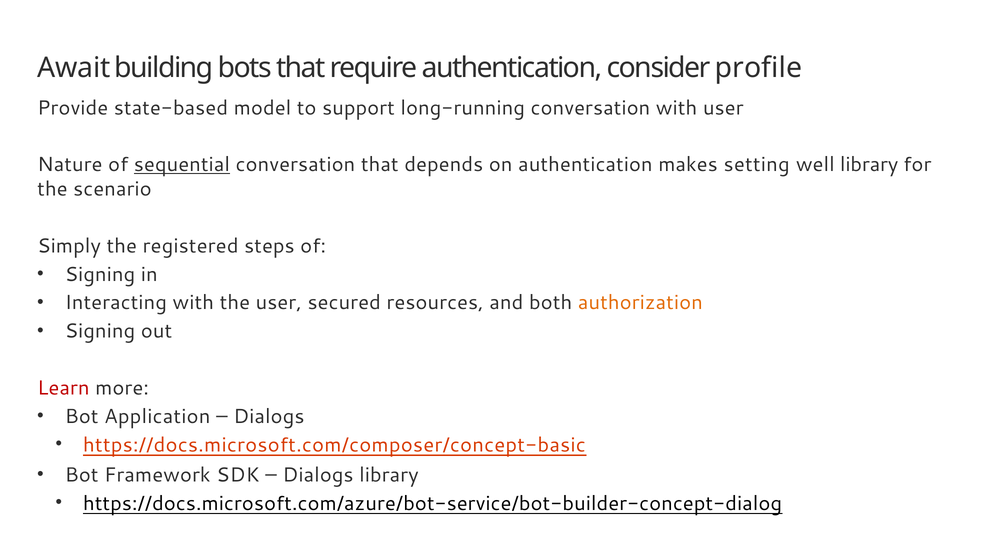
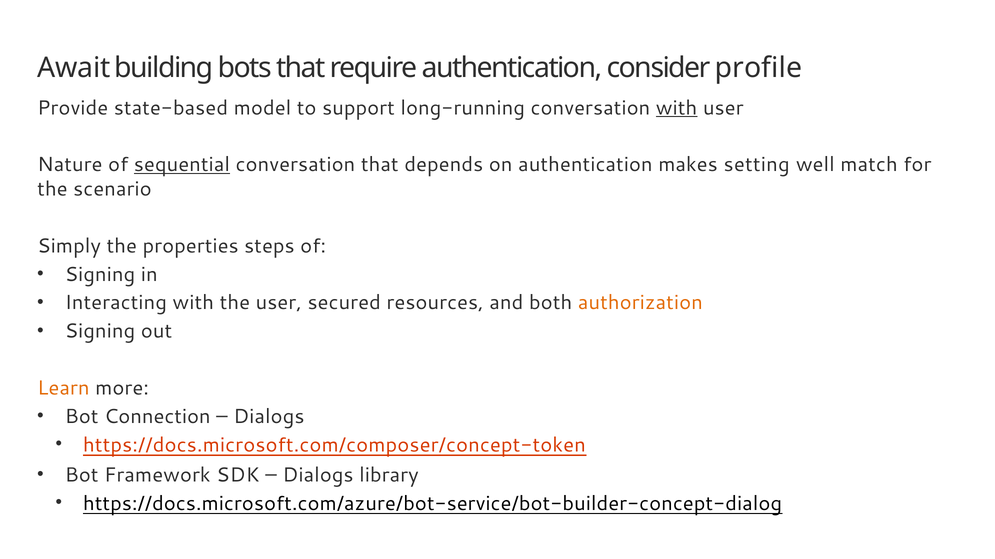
with at (677, 108) underline: none -> present
well library: library -> match
registered: registered -> properties
Learn colour: red -> orange
Application: Application -> Connection
https://docs.microsoft.com/composer/concept-basic: https://docs.microsoft.com/composer/concept-basic -> https://docs.microsoft.com/composer/concept-token
